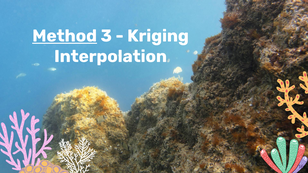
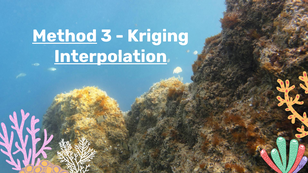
Interpolation underline: none -> present
